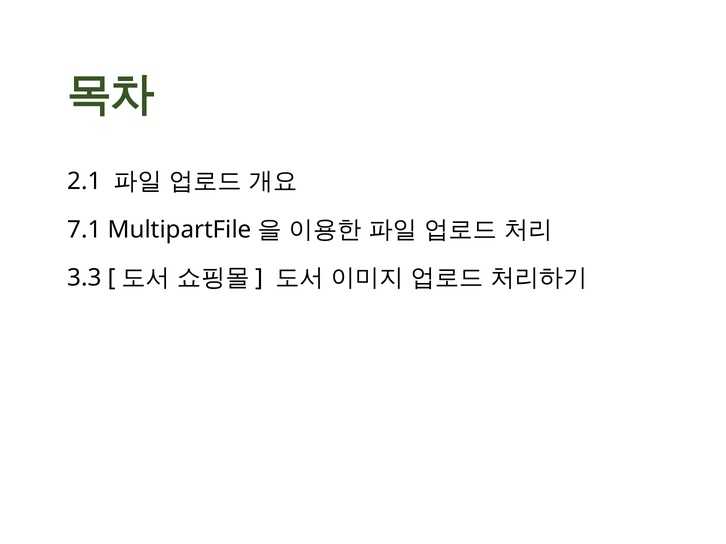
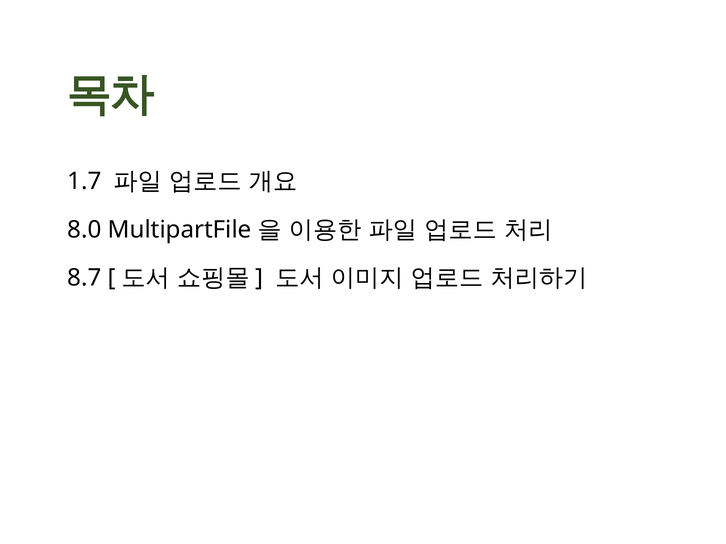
2.1: 2.1 -> 1.7
7.1: 7.1 -> 8.0
3.3: 3.3 -> 8.7
